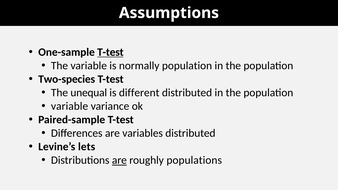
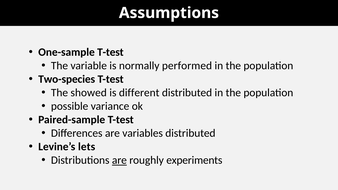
T-test at (110, 52) underline: present -> none
normally population: population -> performed
unequal: unequal -> showed
variable at (70, 106): variable -> possible
populations: populations -> experiments
